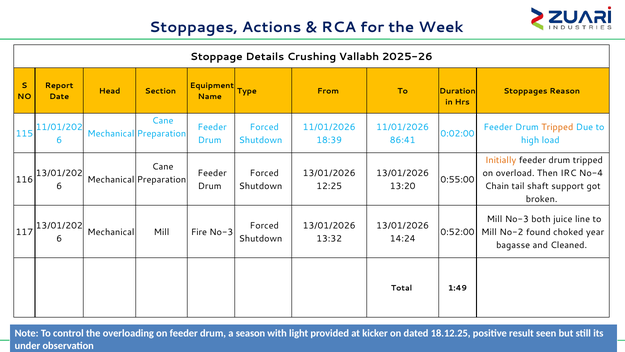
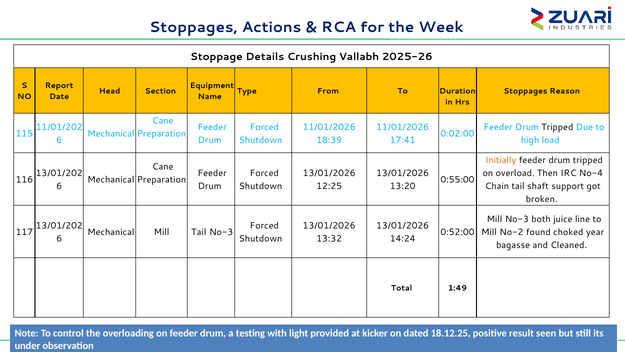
Tripped at (557, 127) colour: orange -> black
86:41: 86:41 -> 17:41
Mill Fire: Fire -> Tail
season: season -> testing
